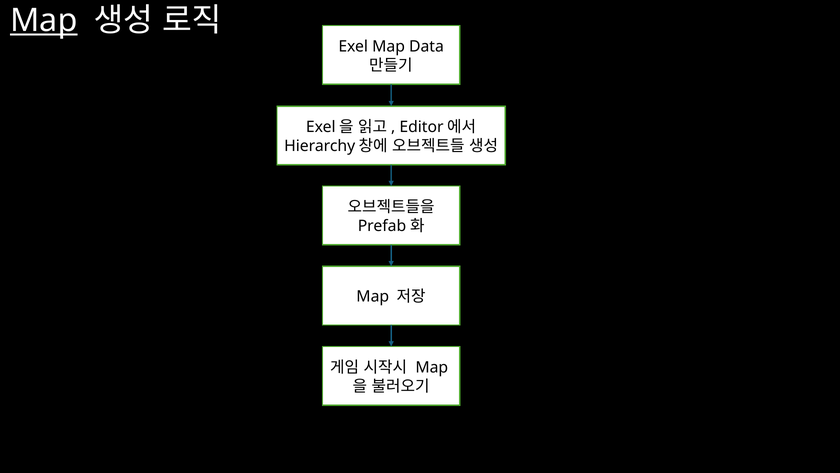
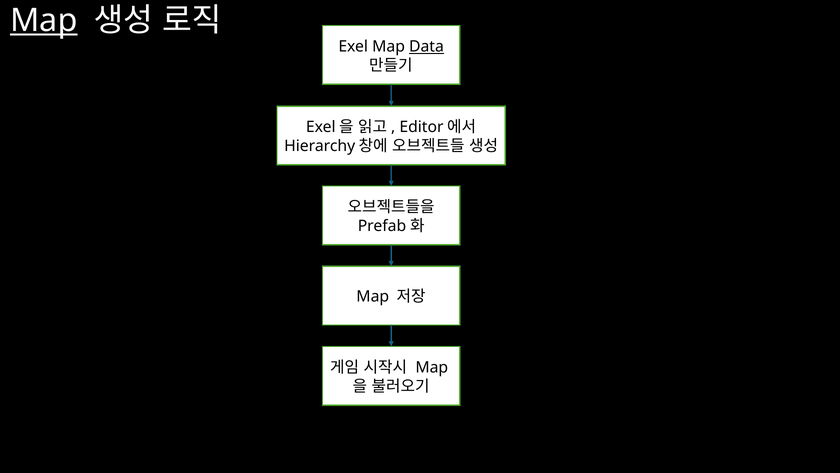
Data underline: none -> present
